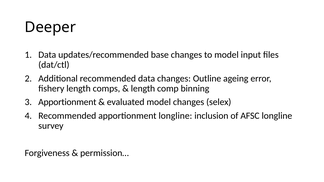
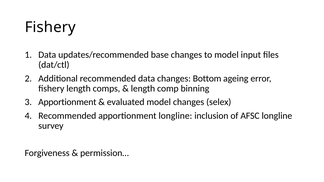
Deeper at (50, 27): Deeper -> Fishery
Outline: Outline -> Bottom
